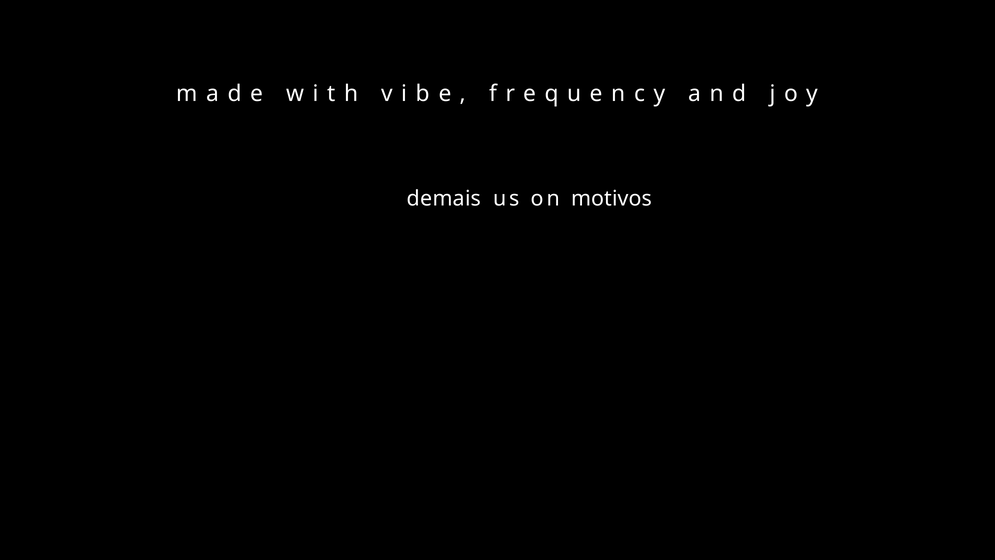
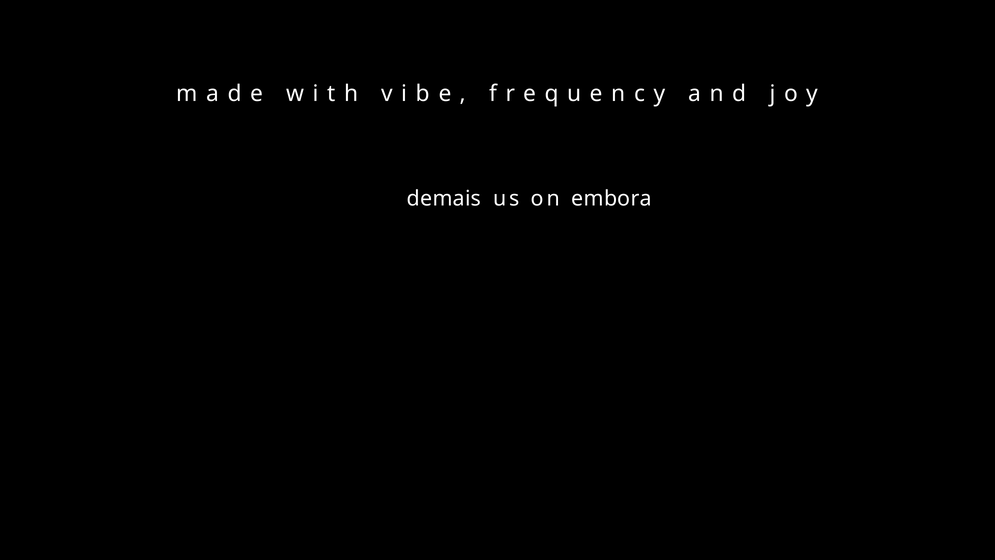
motivos: motivos -> embora
